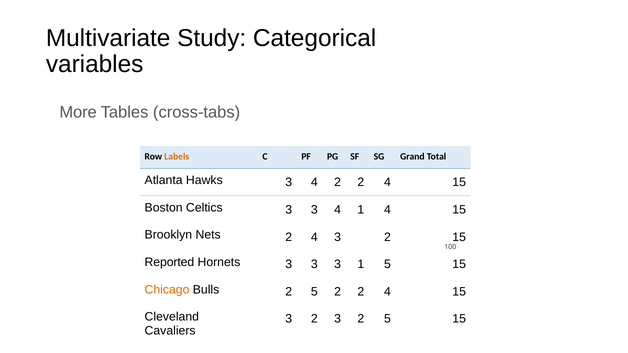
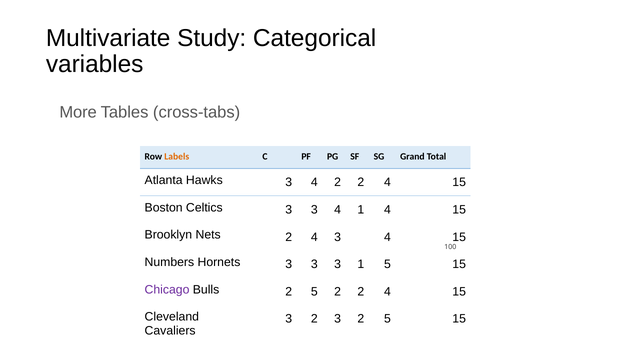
4 3 2: 2 -> 4
Reported: Reported -> Numbers
Chicago colour: orange -> purple
